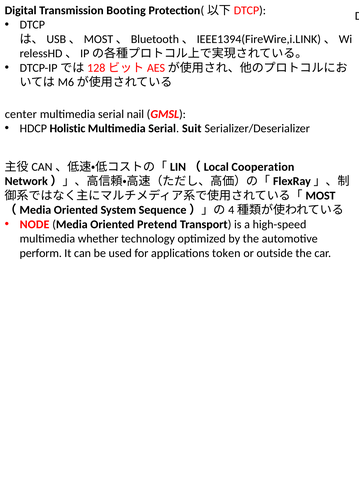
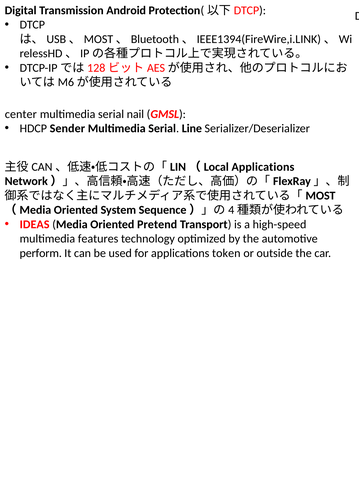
Booting: Booting -> Android
Holistic: Holistic -> Sender
Suit: Suit -> Line
Cooperation at (263, 167): Cooperation -> Applications
NODE: NODE -> IDEAS
whether: whether -> features
